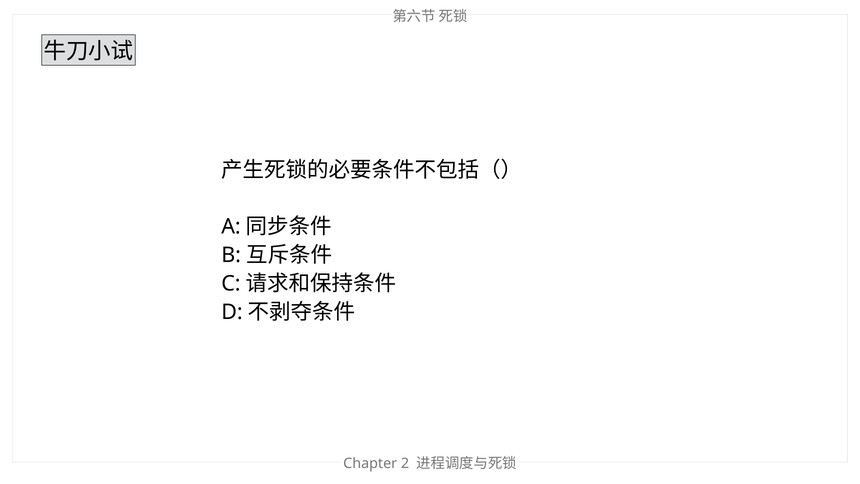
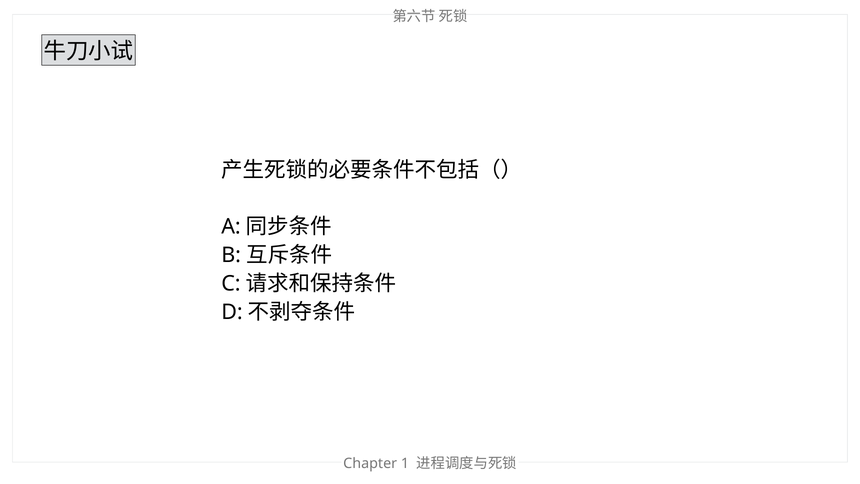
2: 2 -> 1
